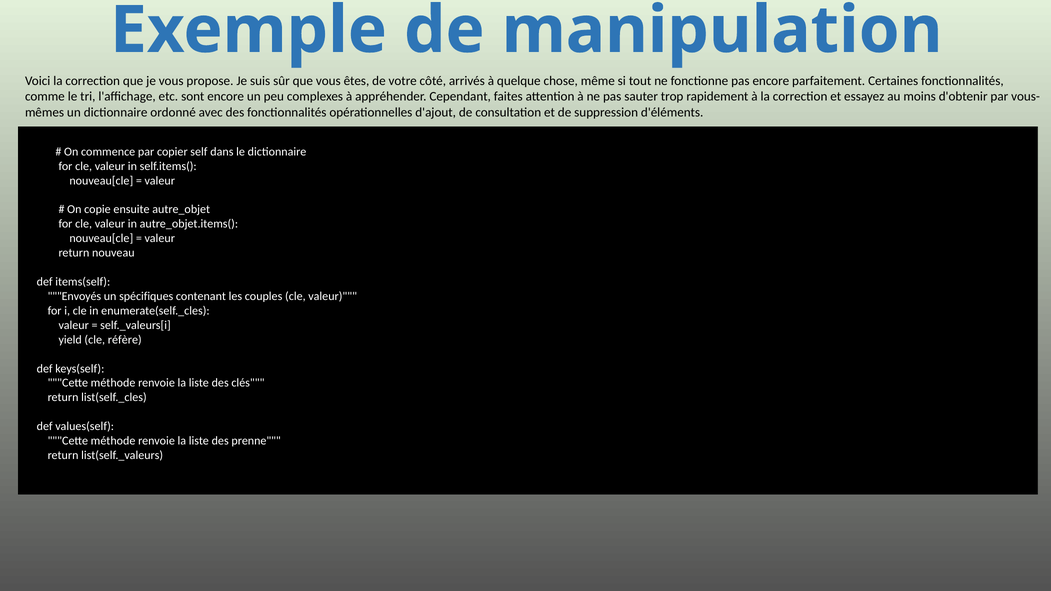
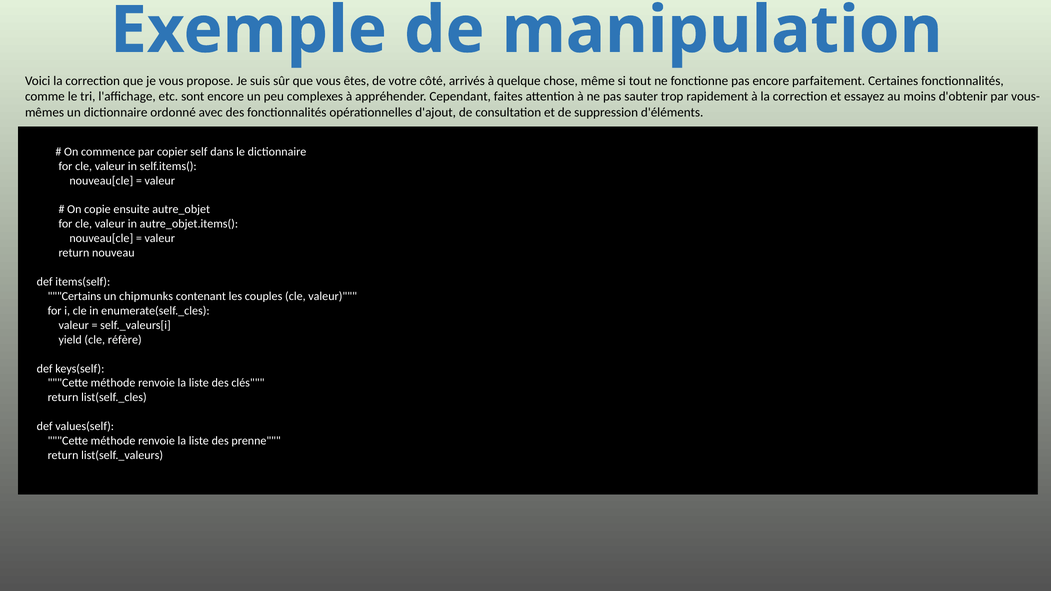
Envoyés: Envoyés -> Certains
spécifiques: spécifiques -> chipmunks
